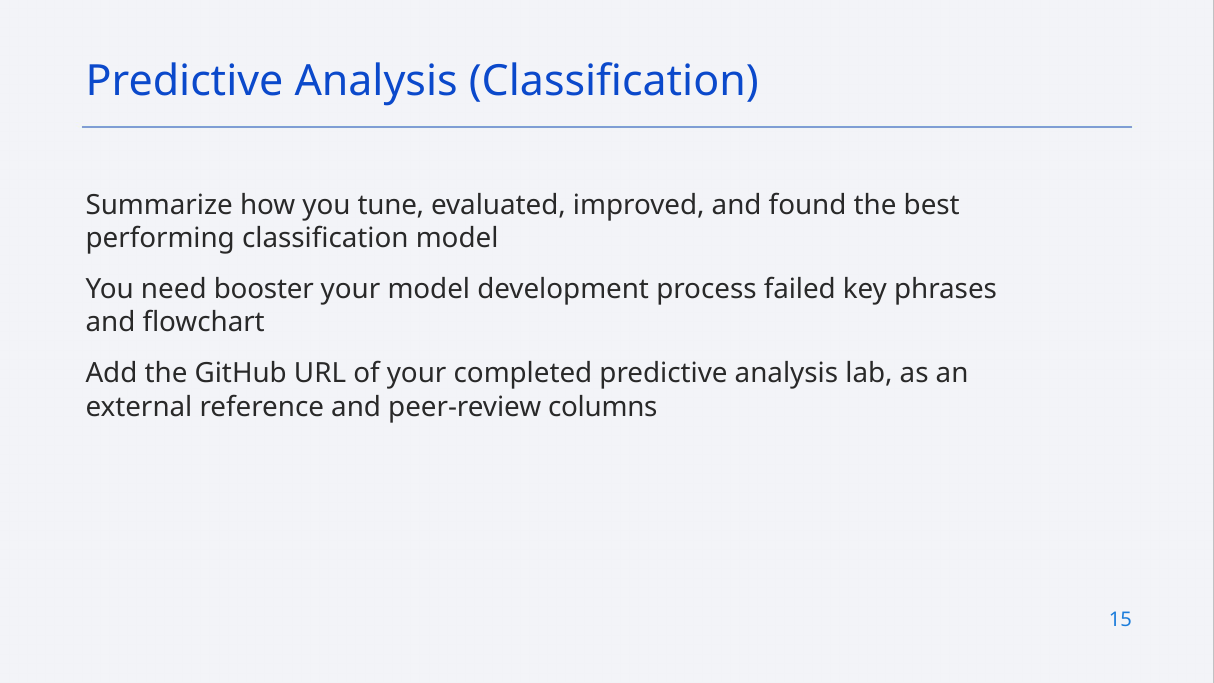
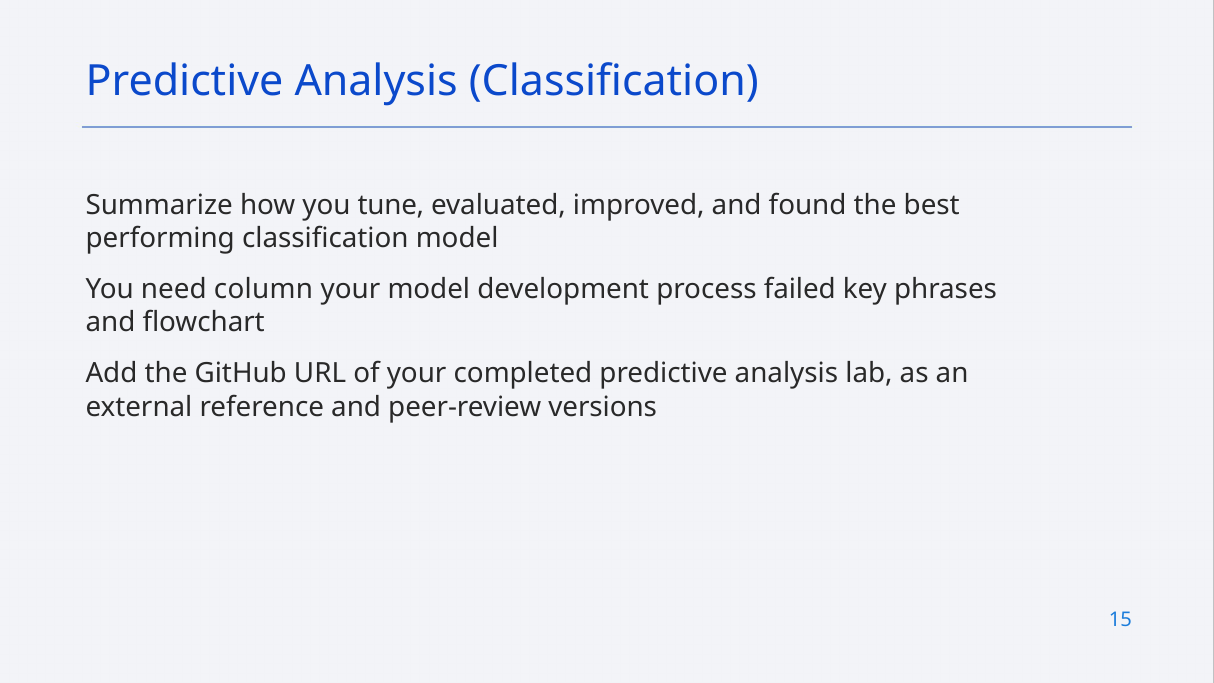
booster: booster -> column
columns: columns -> versions
